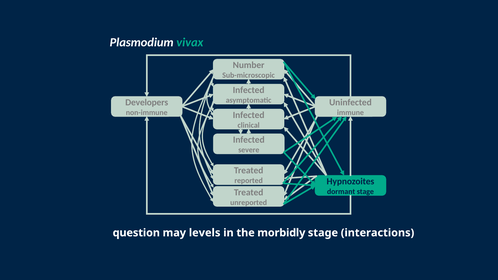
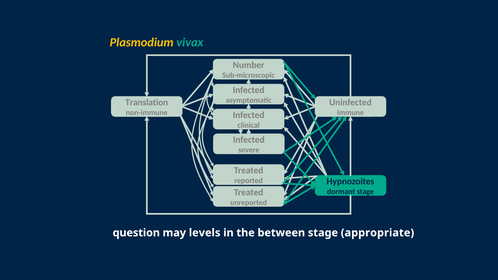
Plasmodium colour: white -> yellow
Developers: Developers -> Translation
morbidly: morbidly -> between
interactions: interactions -> appropriate
